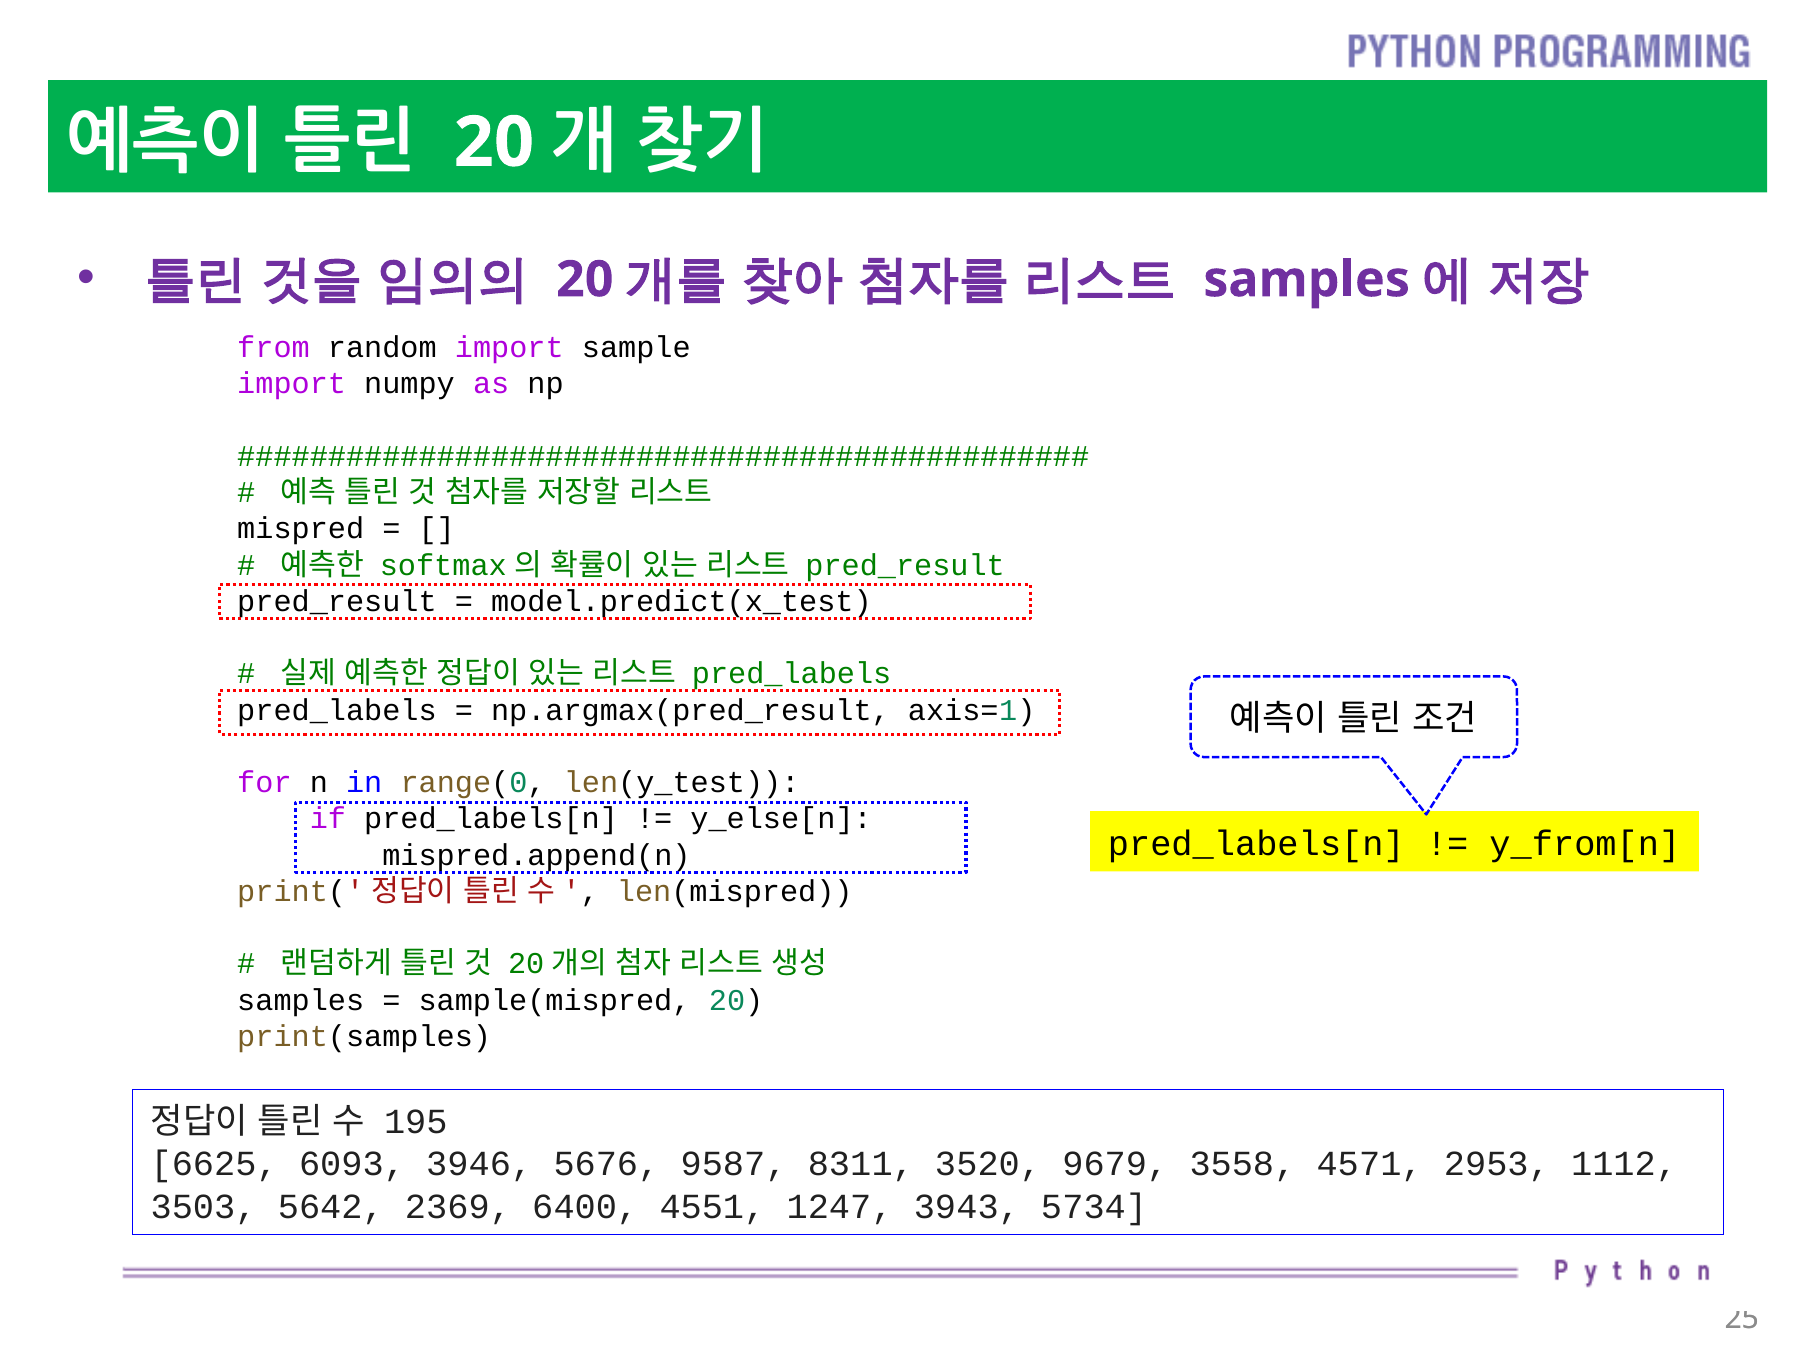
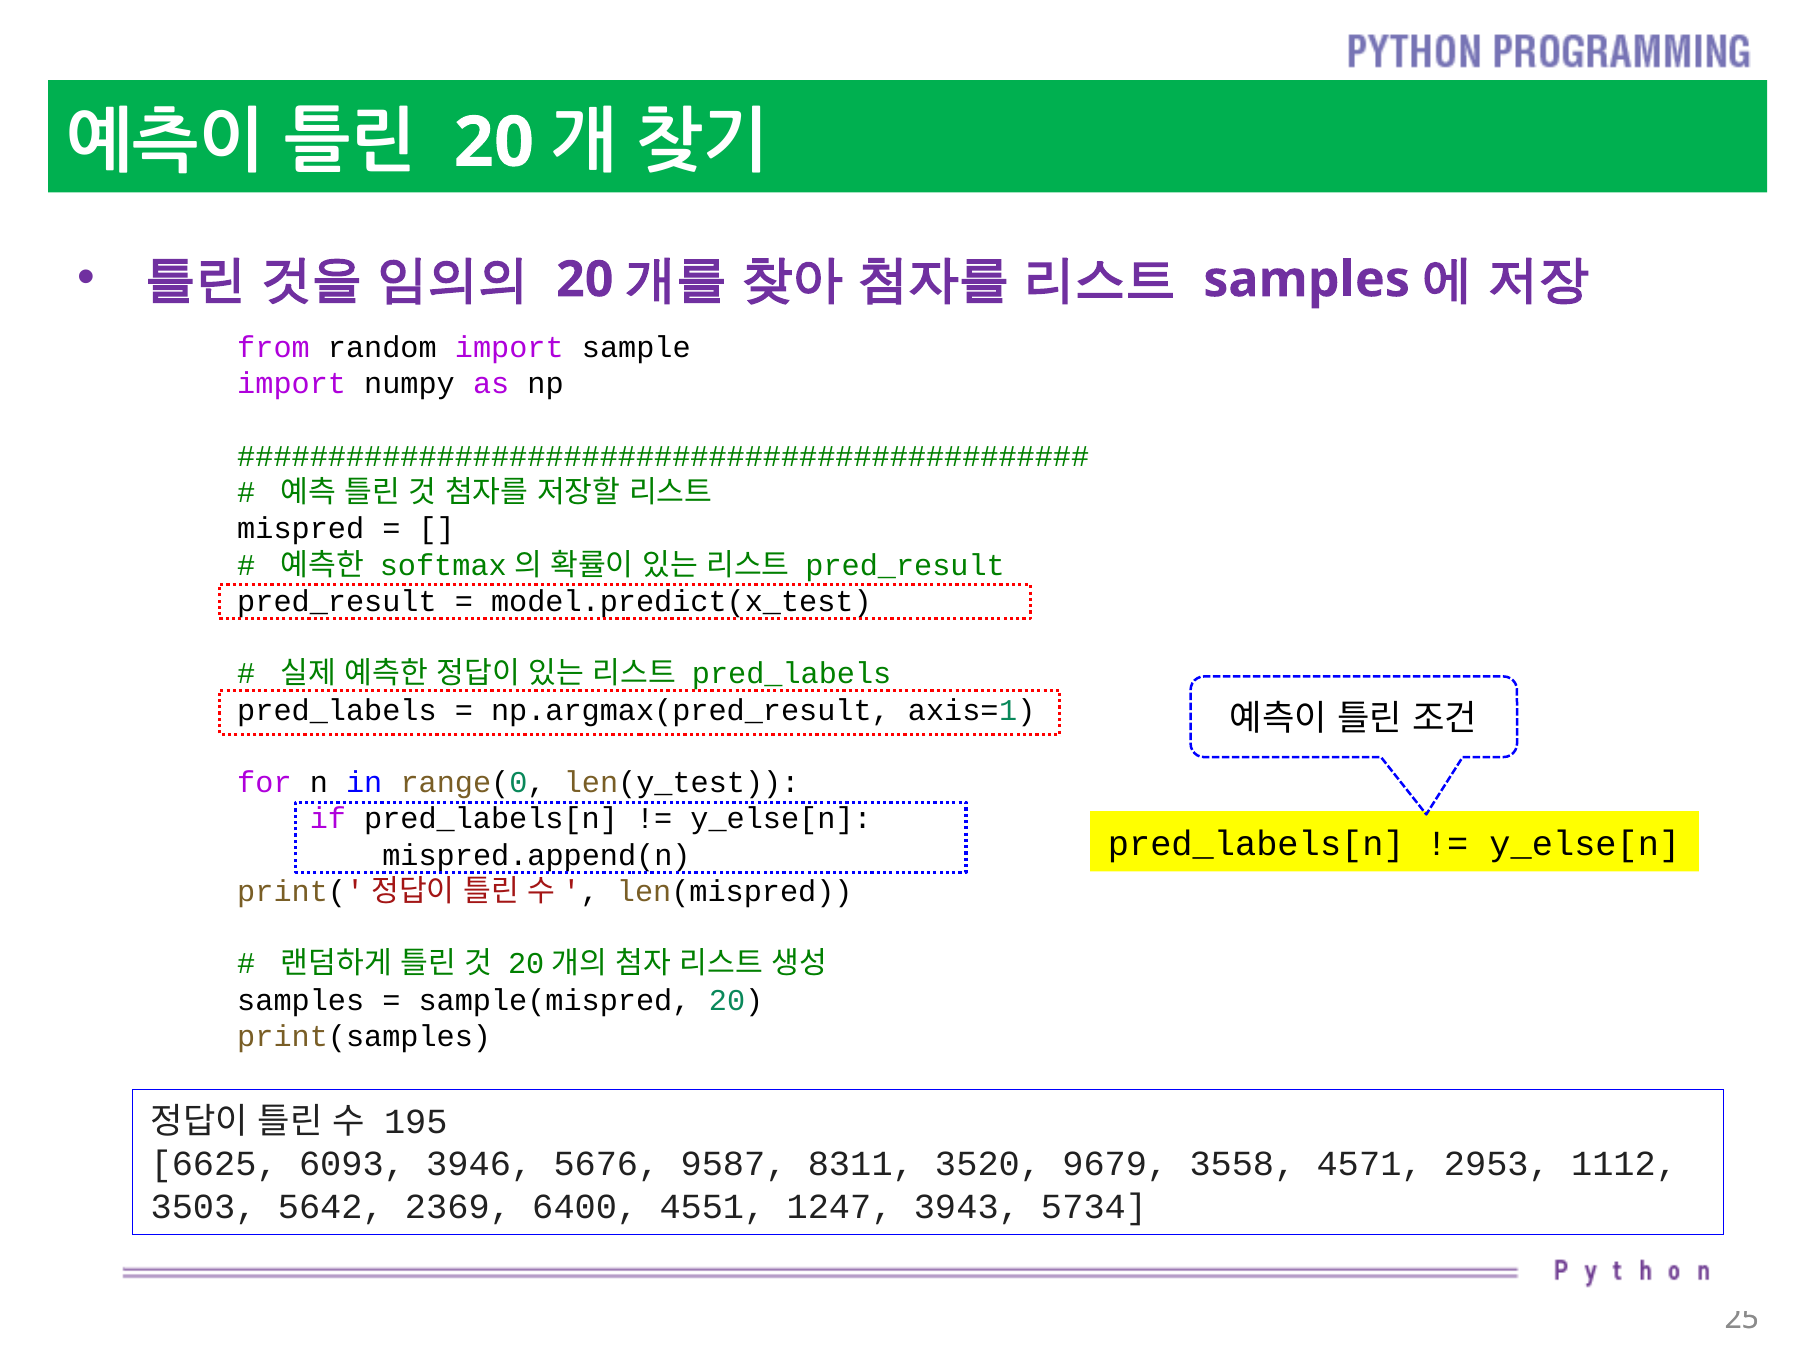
y_from[n at (1585, 844): y_from[n -> y_else[n
